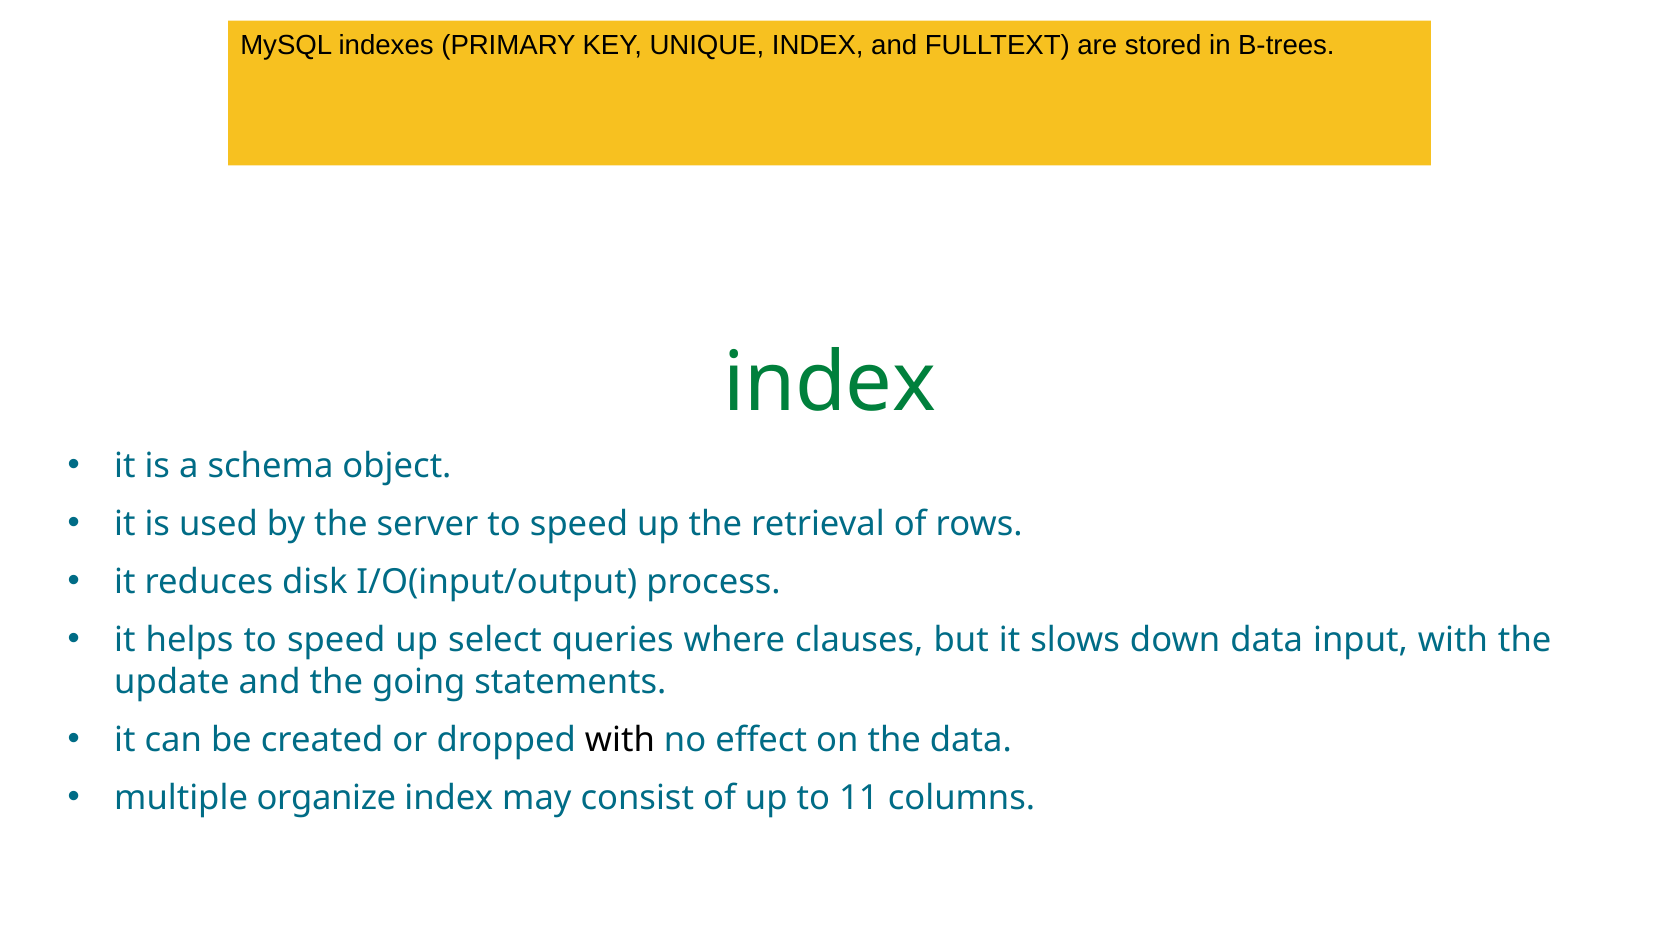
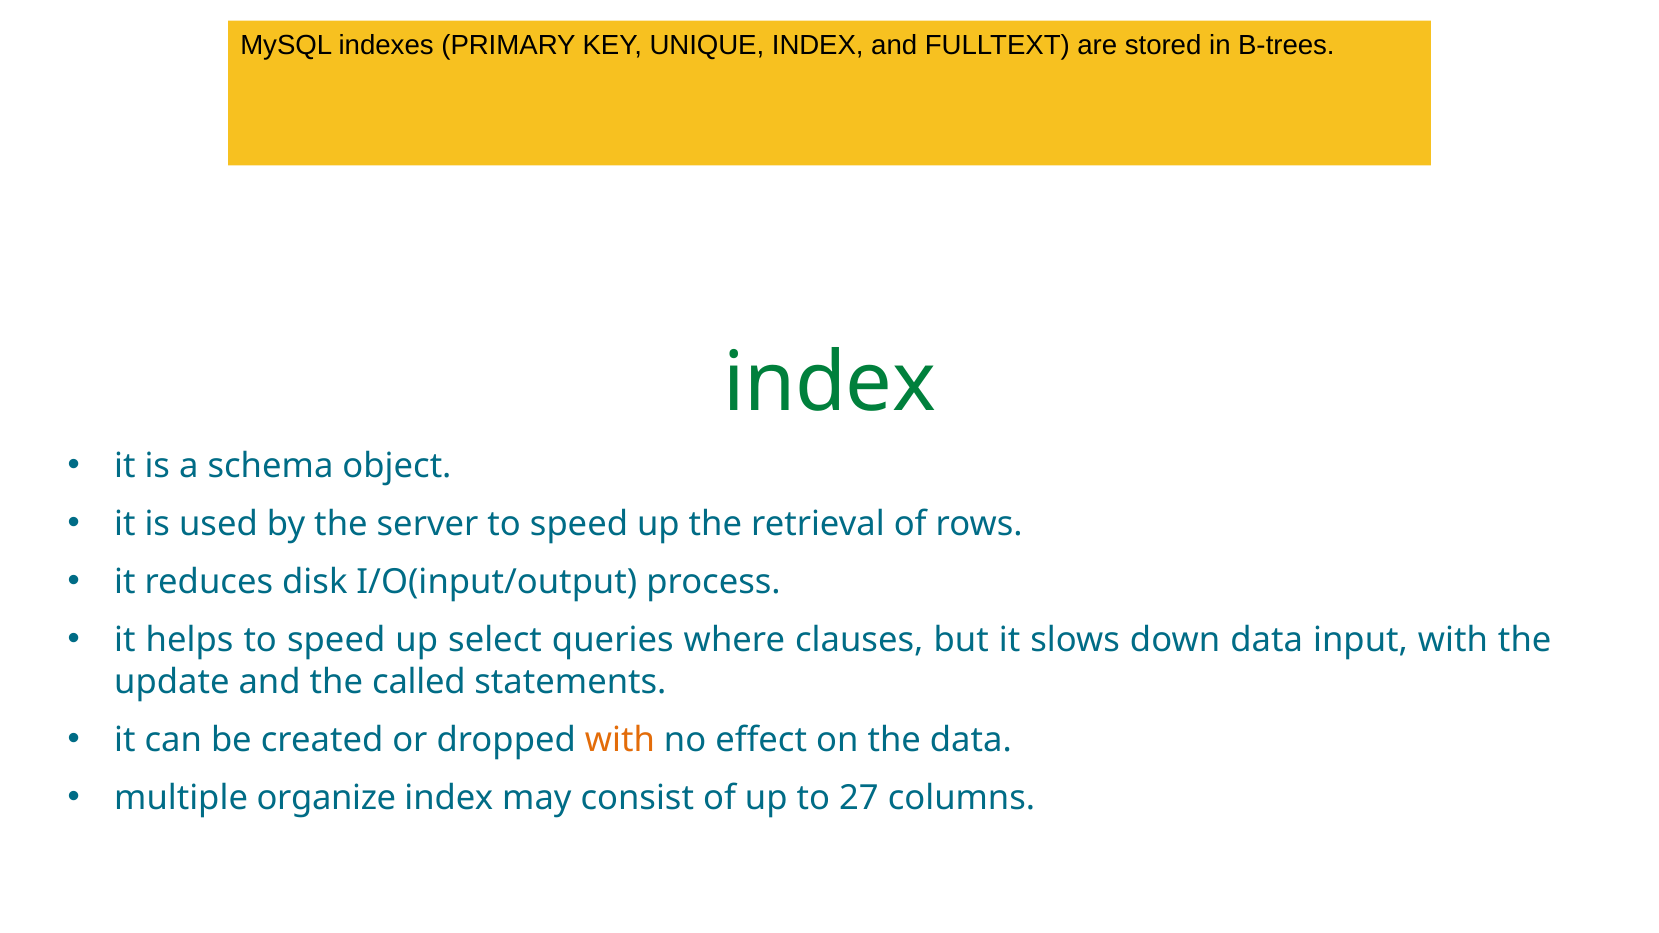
going: going -> called
with at (620, 740) colour: black -> orange
11: 11 -> 27
